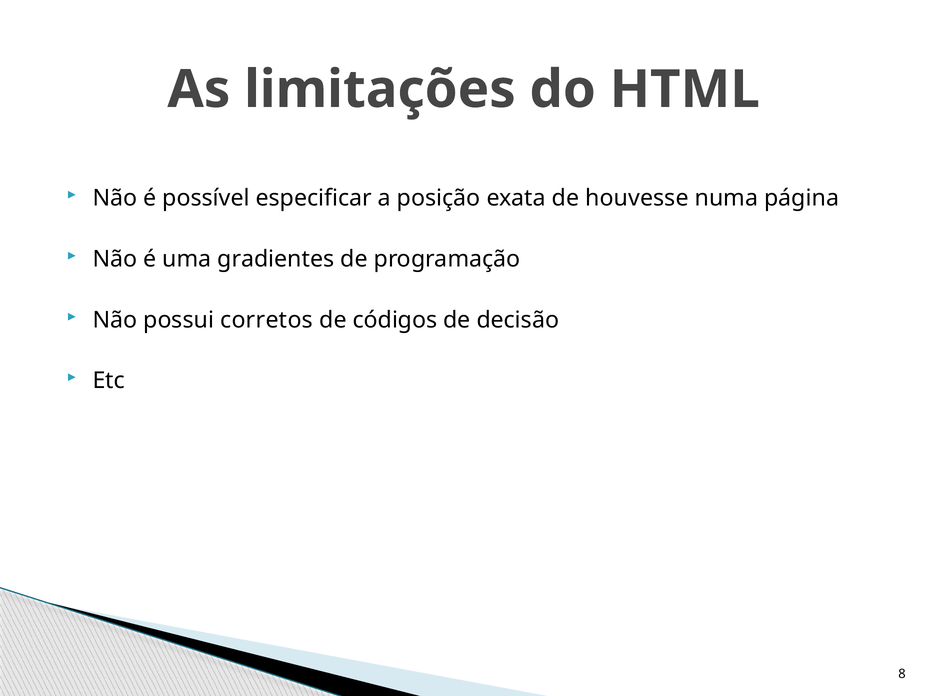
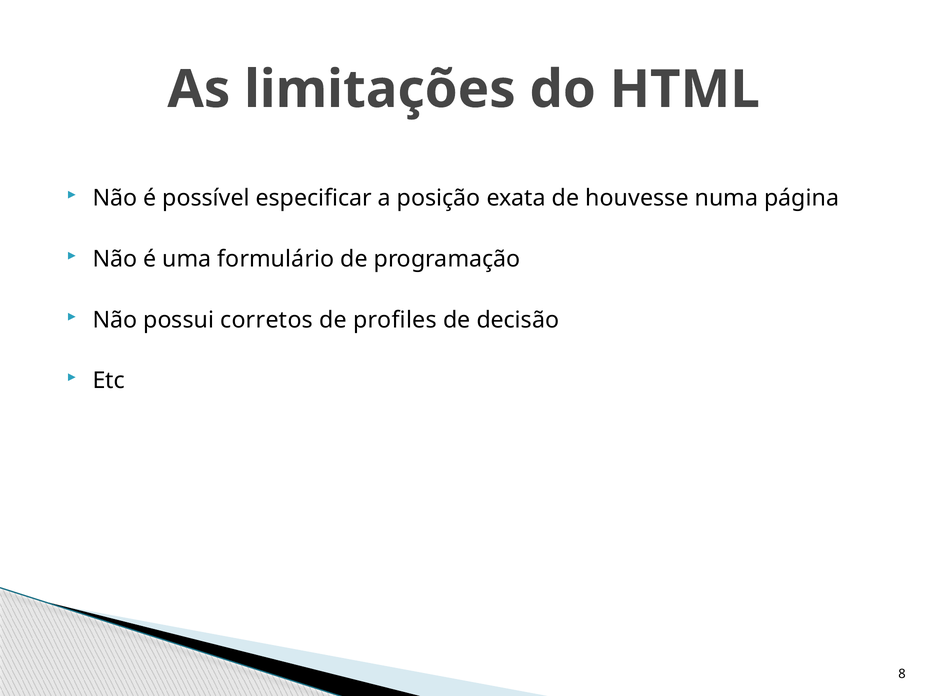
gradientes: gradientes -> formulário
códigos: códigos -> profiles
